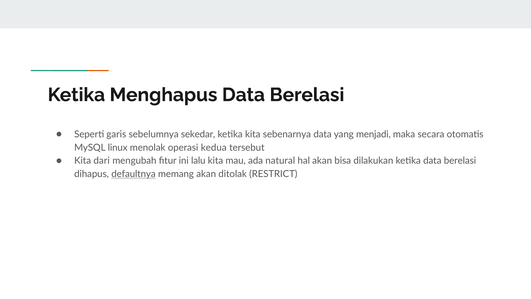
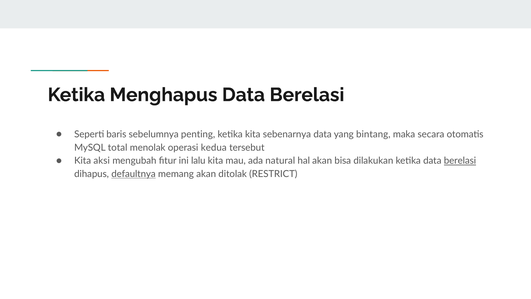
garis: garis -> baris
sekedar: sekedar -> penting
menjadi: menjadi -> bintang
linux: linux -> total
dari: dari -> aksi
berelasi at (460, 161) underline: none -> present
